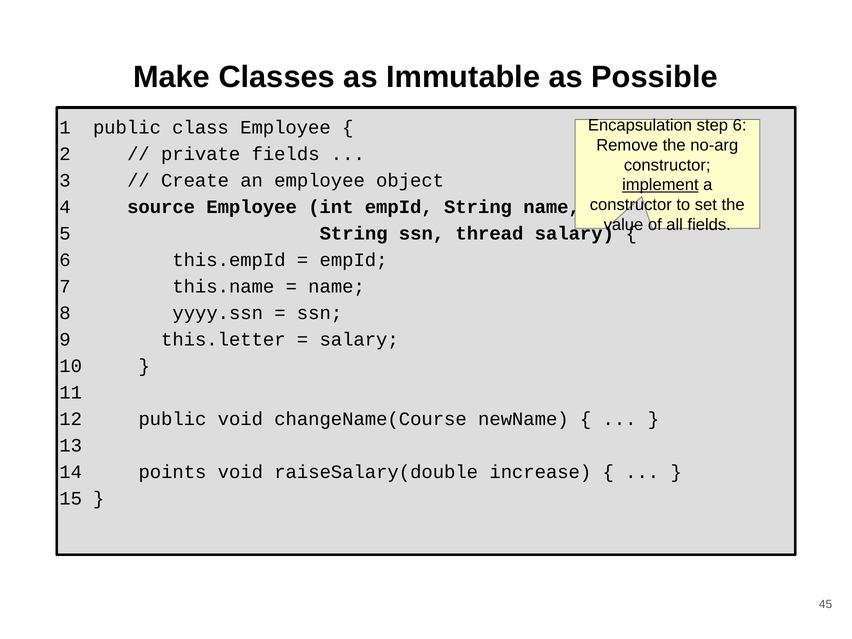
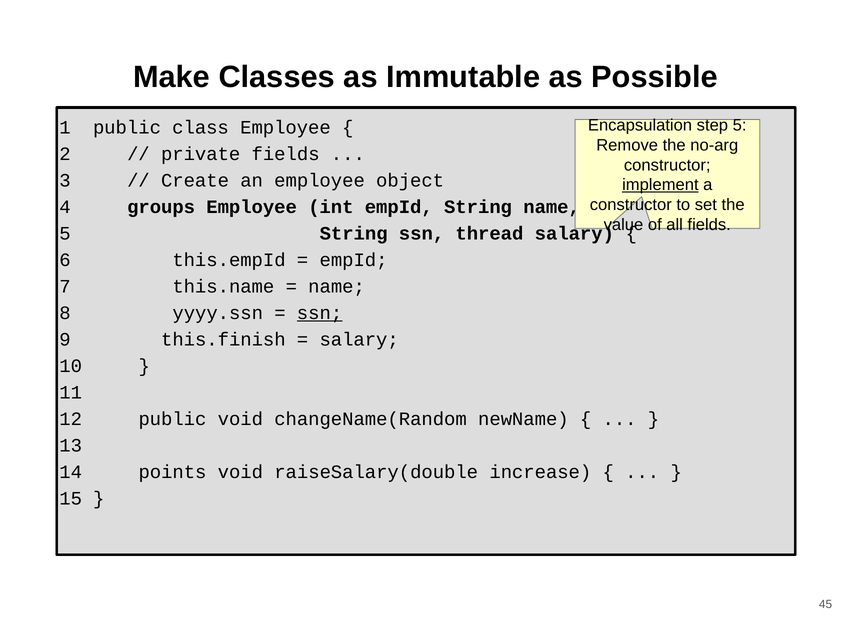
step 6: 6 -> 5
source: source -> groups
ssn at (320, 313) underline: none -> present
this.letter: this.letter -> this.finish
changeName(Course: changeName(Course -> changeName(Random
